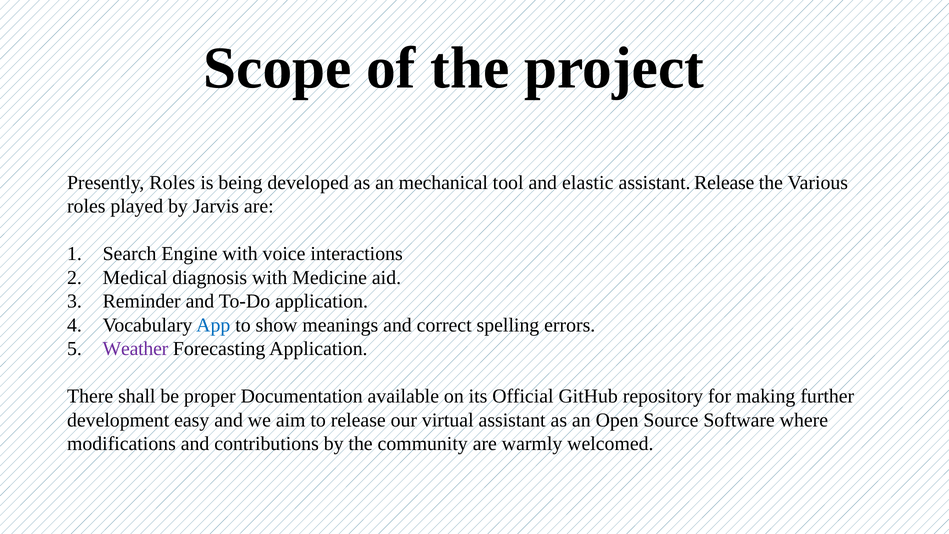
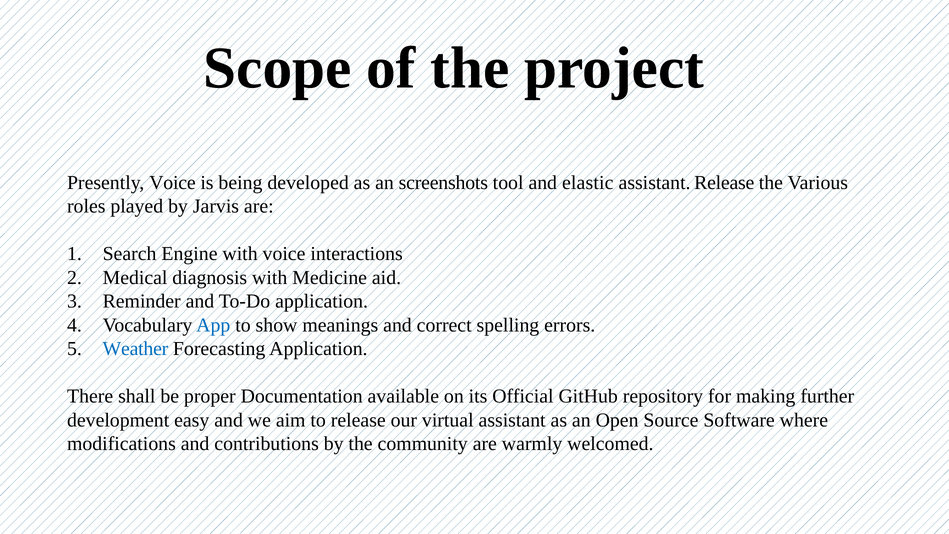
Presently Roles: Roles -> Voice
mechanical: mechanical -> screenshots
Weather colour: purple -> blue
